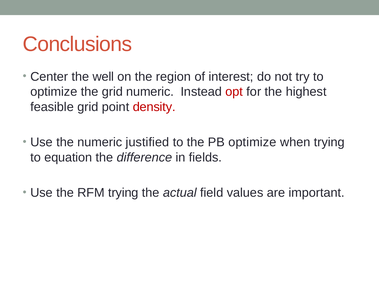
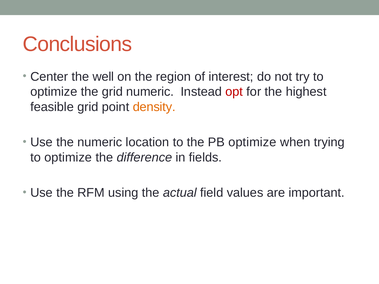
density colour: red -> orange
justified: justified -> location
equation at (68, 158): equation -> optimize
RFM trying: trying -> using
